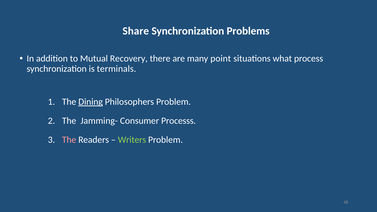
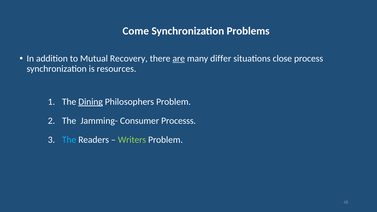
Share: Share -> Come
are underline: none -> present
point: point -> differ
what: what -> close
terminals: terminals -> resources
The at (69, 140) colour: pink -> light blue
